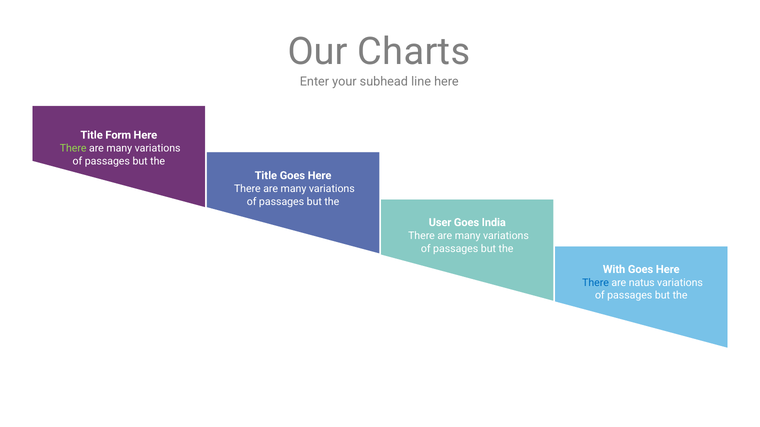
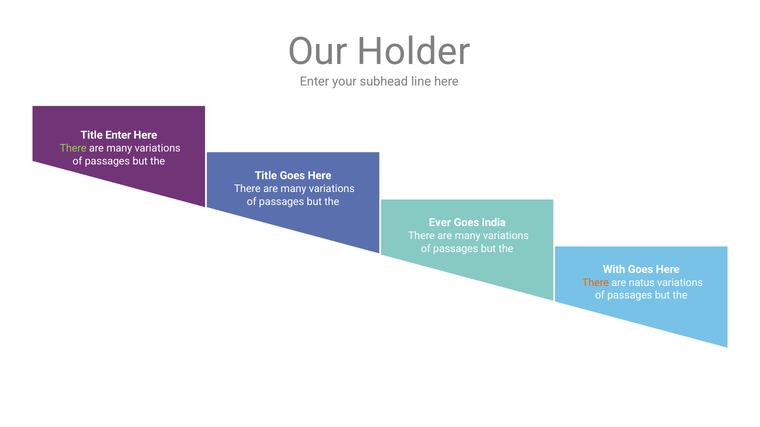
Charts: Charts -> Holder
Title Form: Form -> Enter
User: User -> Ever
There at (596, 283) colour: blue -> orange
